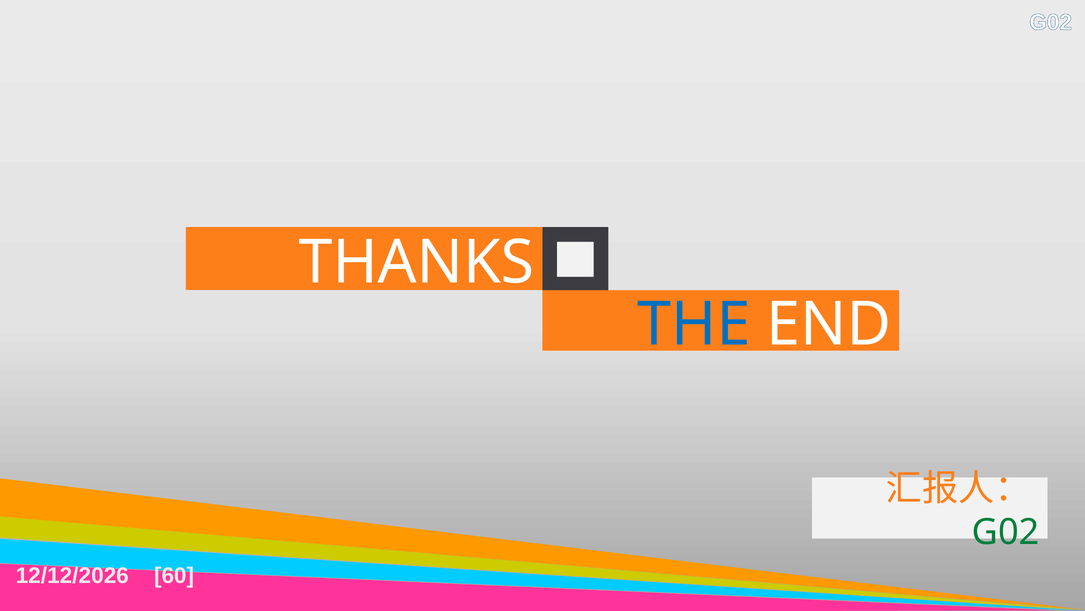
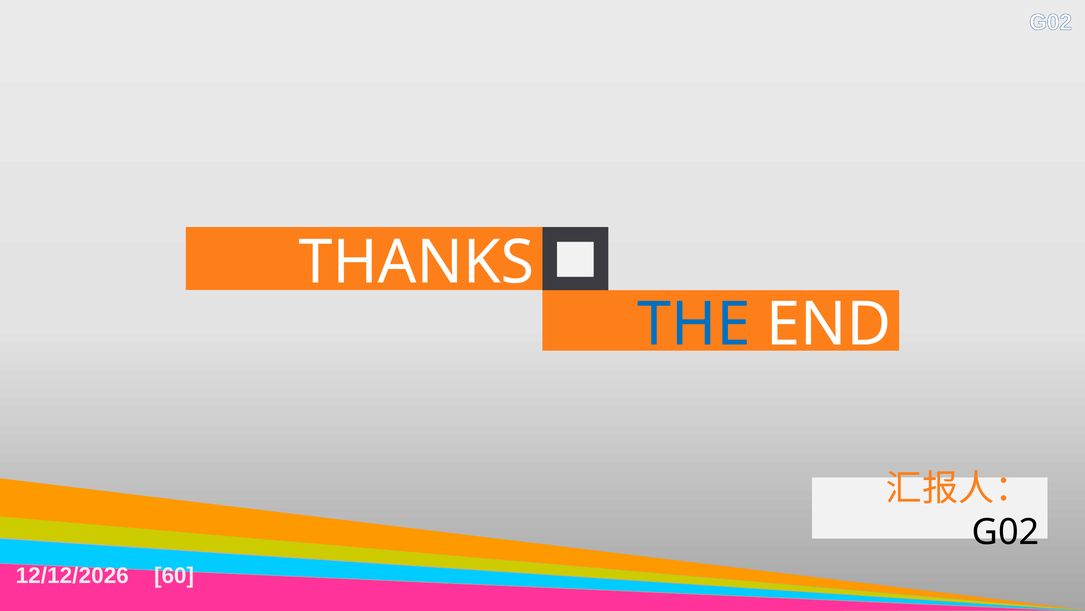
G02 at (1006, 532) colour: green -> black
